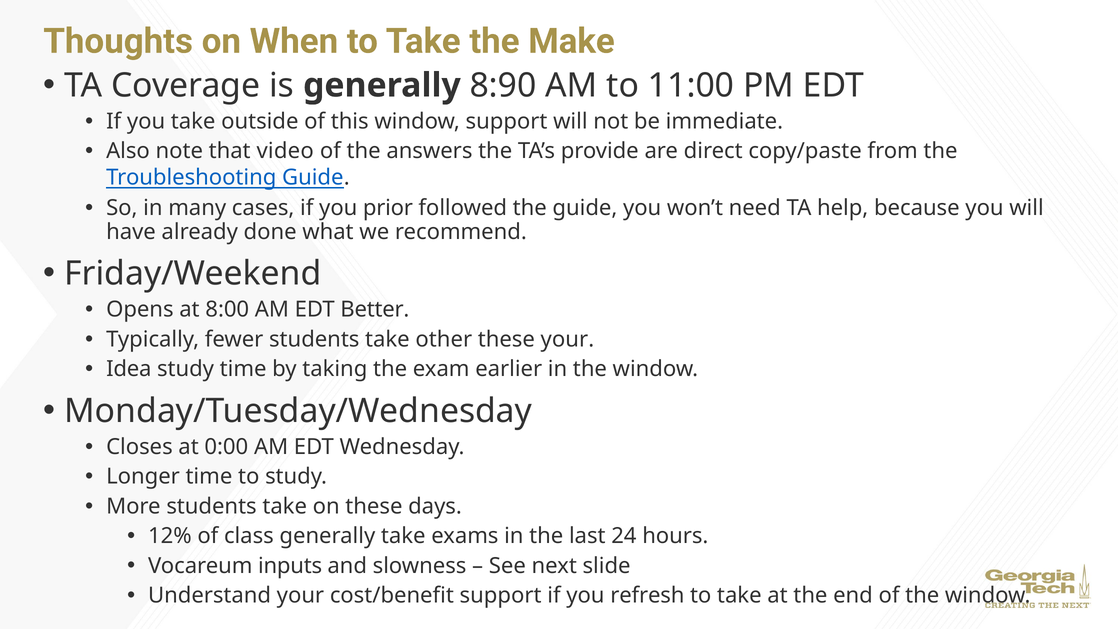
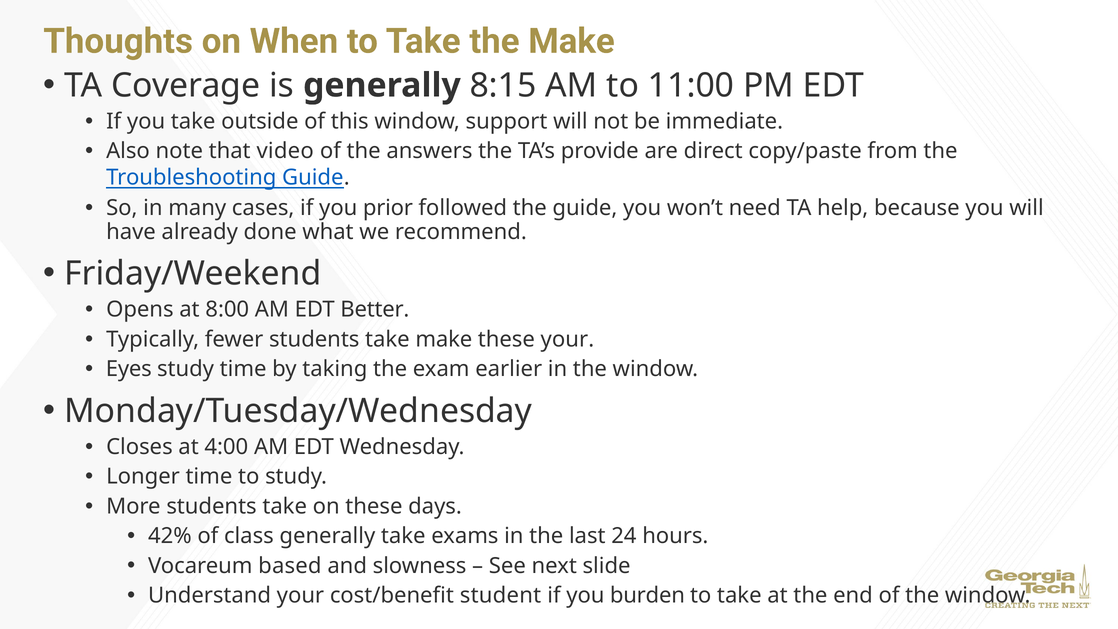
8:90: 8:90 -> 8:15
take other: other -> make
Idea: Idea -> Eyes
0:00: 0:00 -> 4:00
12%: 12% -> 42%
inputs: inputs -> based
cost/benefit support: support -> student
refresh: refresh -> burden
